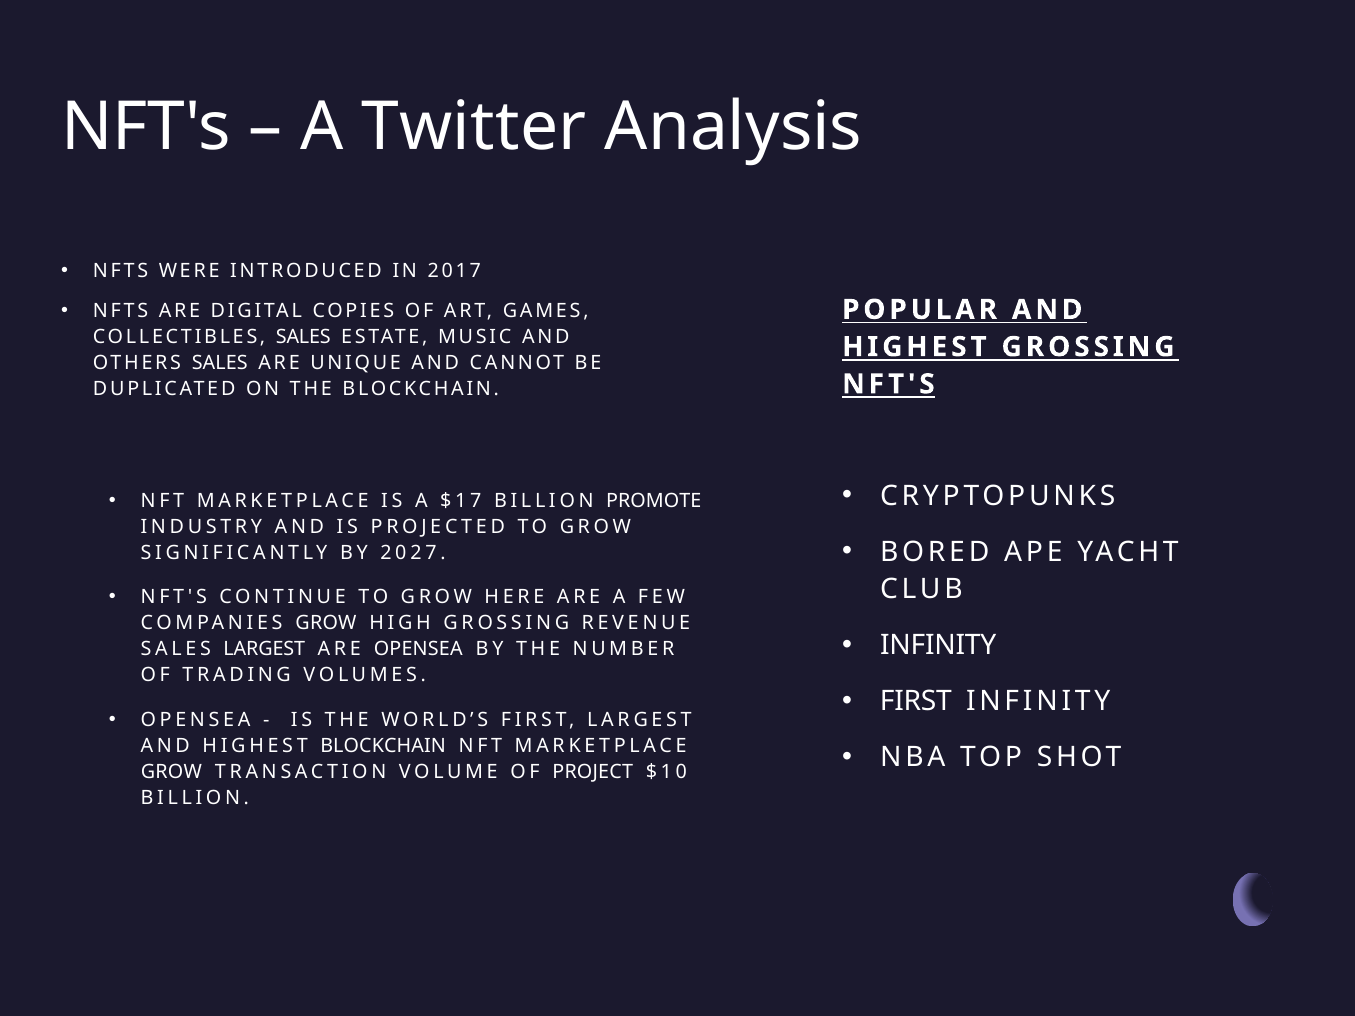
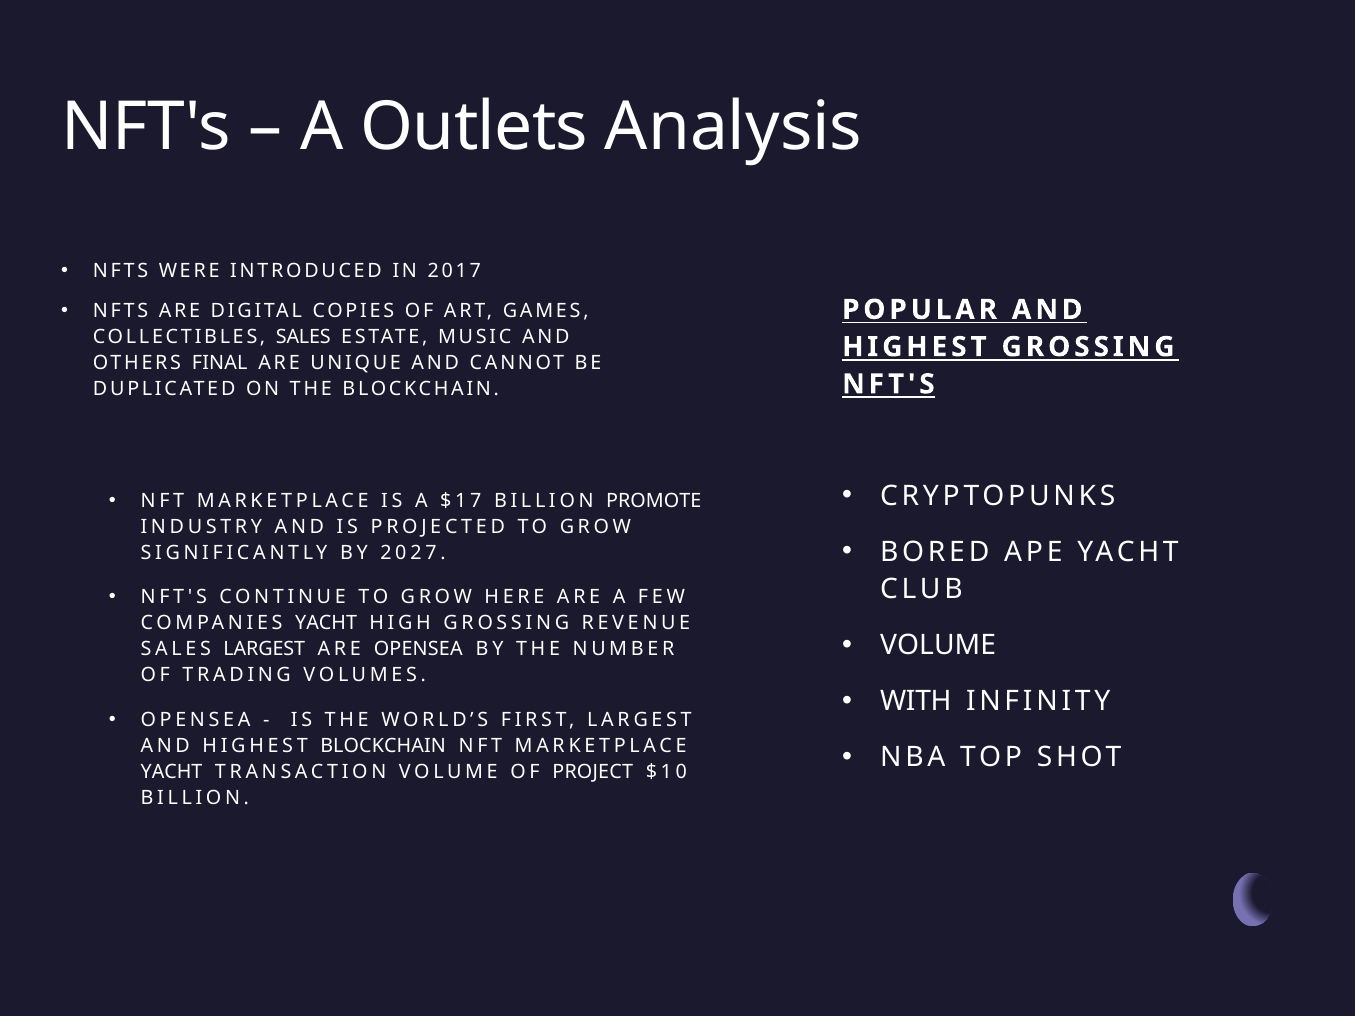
Twitter: Twitter -> Outlets
OTHERS SALES: SALES -> FINAL
COMPANIES GROW: GROW -> YACHT
INFINITY at (938, 646): INFINITY -> VOLUME
FIRST at (916, 702): FIRST -> WITH
GROW at (171, 772): GROW -> YACHT
